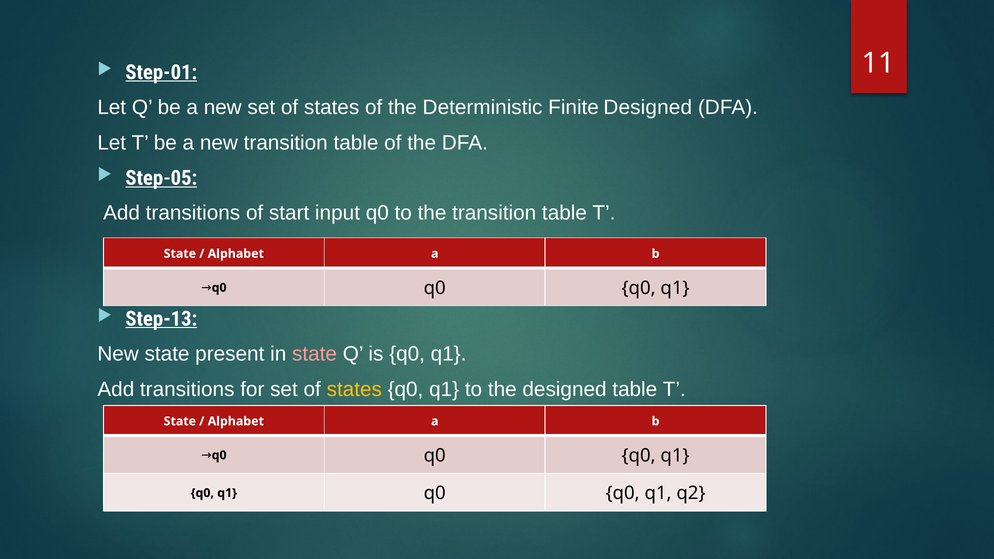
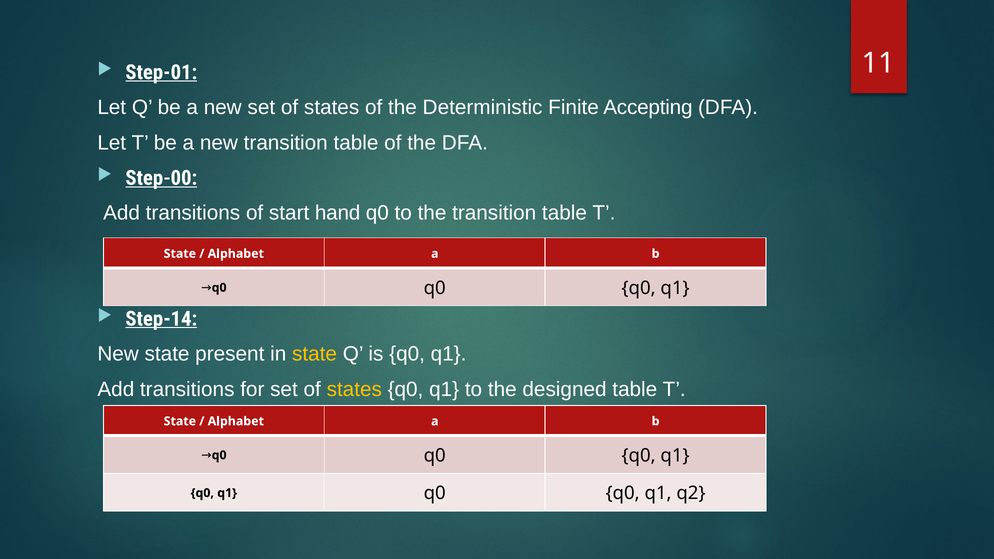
Finite Designed: Designed -> Accepting
Step-05: Step-05 -> Step-00
input: input -> hand
Step-13: Step-13 -> Step-14
state at (314, 354) colour: pink -> yellow
